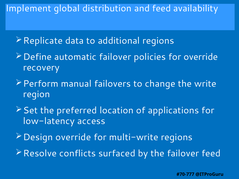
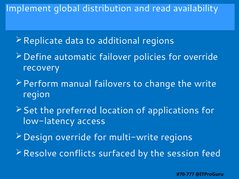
and feed: feed -> read
the failover: failover -> session
